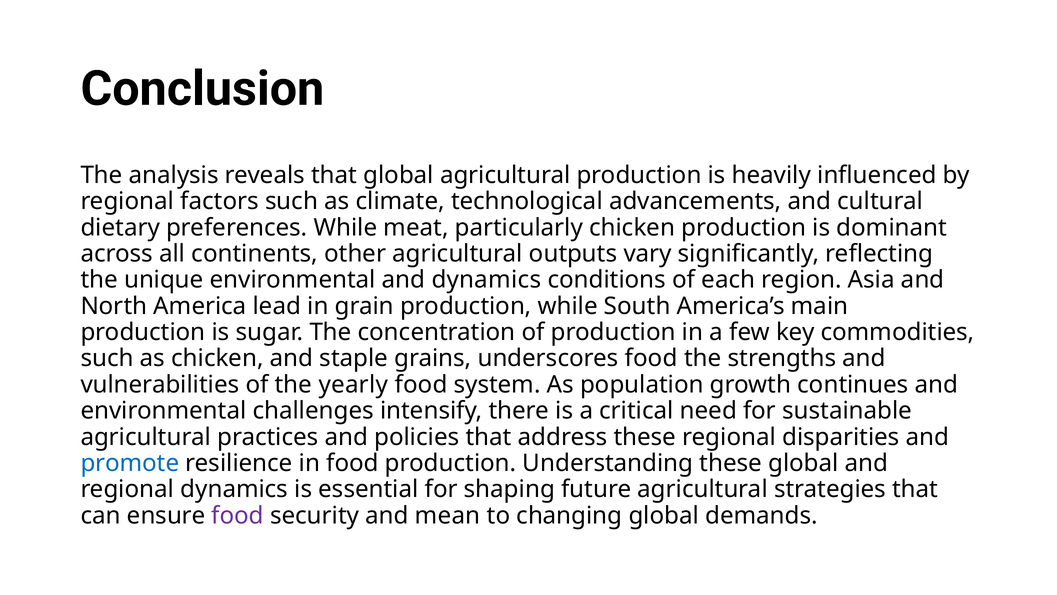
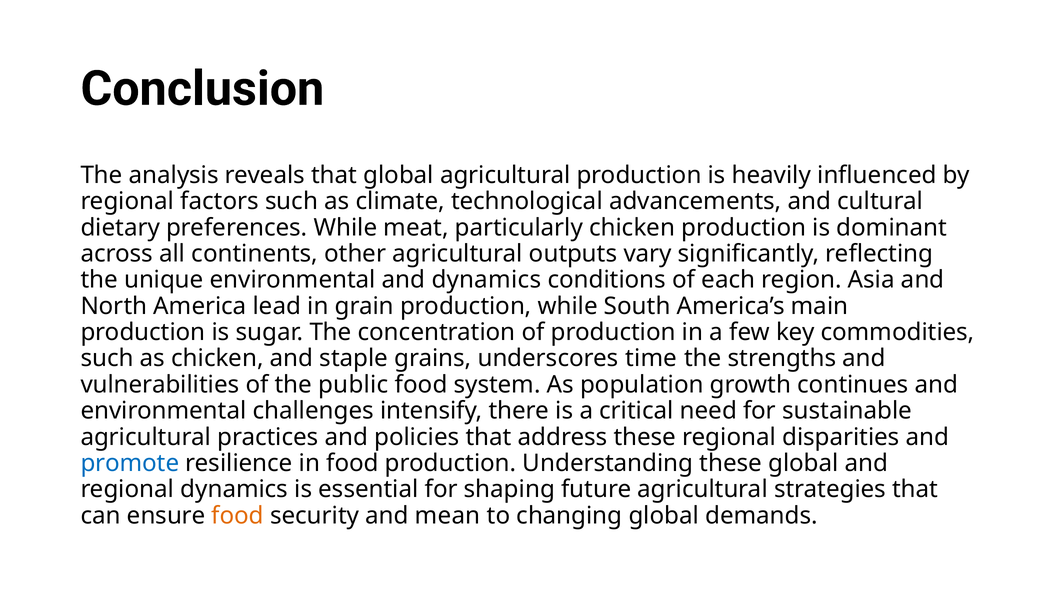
underscores food: food -> time
yearly: yearly -> public
food at (238, 515) colour: purple -> orange
